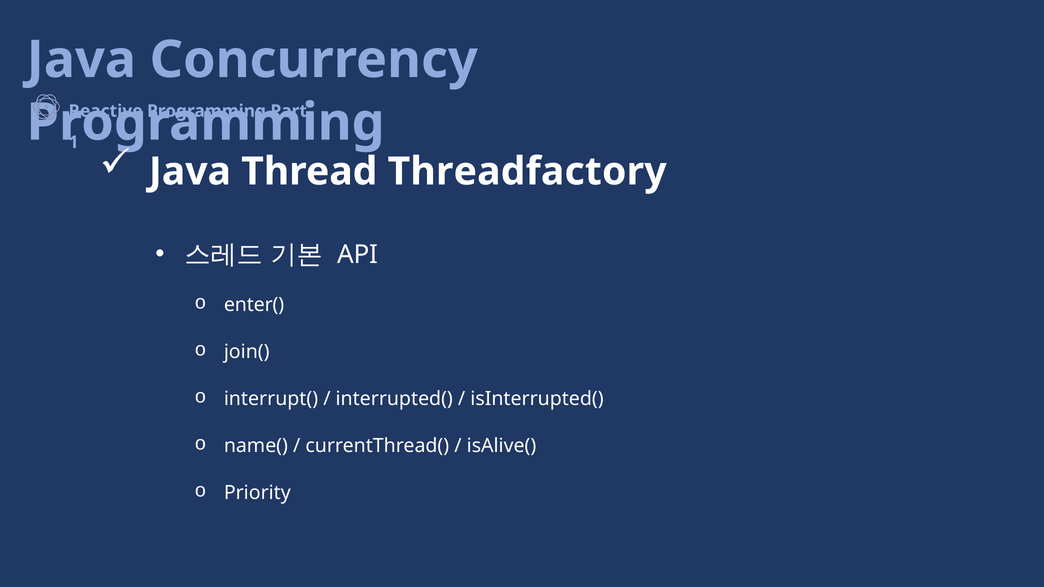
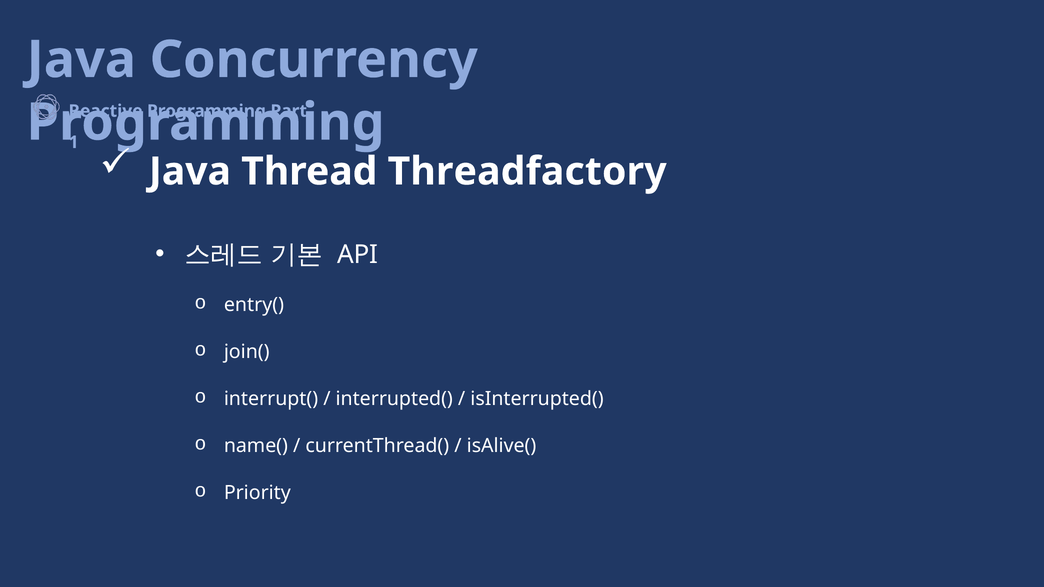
enter(: enter( -> entry(
